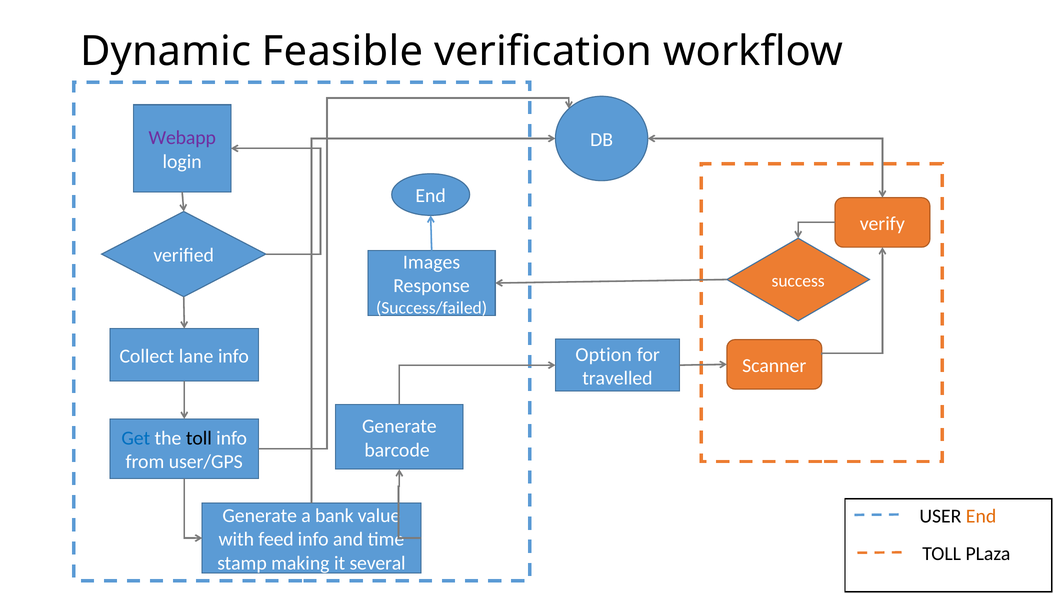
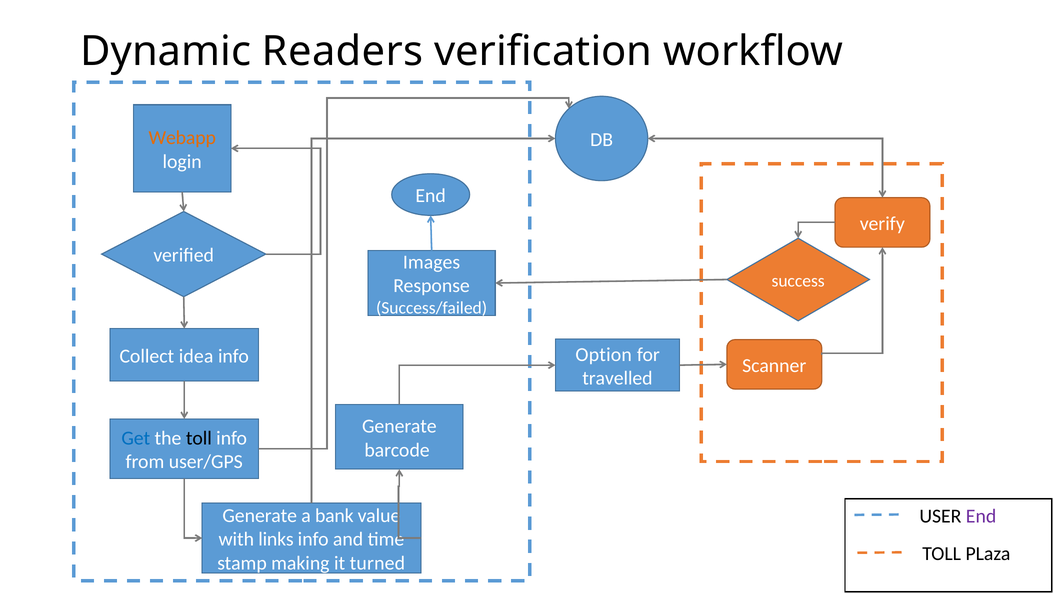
Feasible: Feasible -> Readers
Webapp colour: purple -> orange
lane: lane -> idea
End at (981, 516) colour: orange -> purple
feed: feed -> links
several: several -> turned
